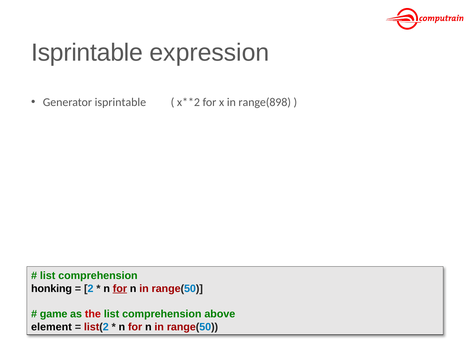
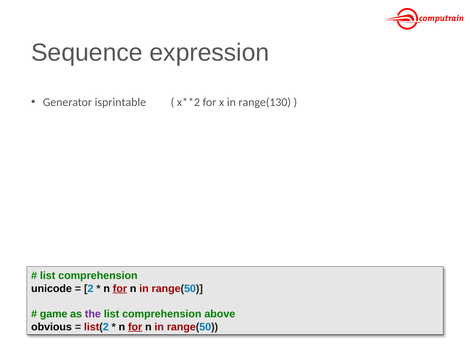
Isprintable at (87, 53): Isprintable -> Sequence
range(898: range(898 -> range(130
honking: honking -> unicode
the colour: red -> purple
element: element -> obvious
for at (135, 327) underline: none -> present
